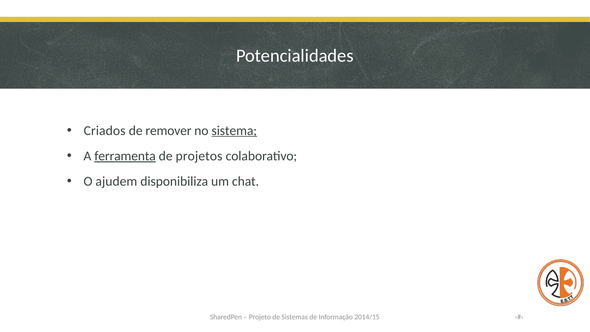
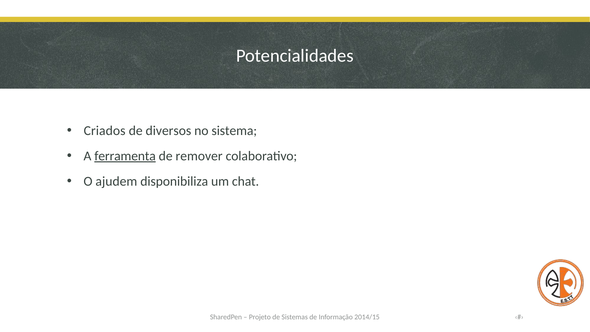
remover: remover -> diversos
sistema underline: present -> none
projetos: projetos -> remover
